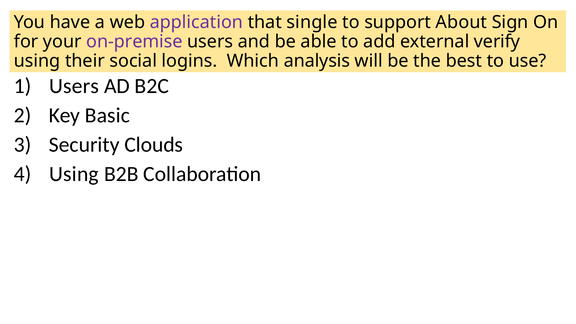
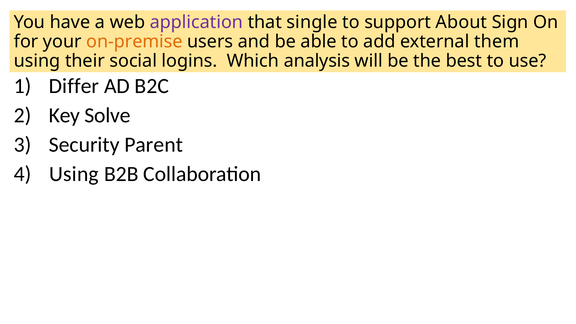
on-premise colour: purple -> orange
verify: verify -> them
Users at (74, 86): Users -> Differ
Basic: Basic -> Solve
Clouds: Clouds -> Parent
